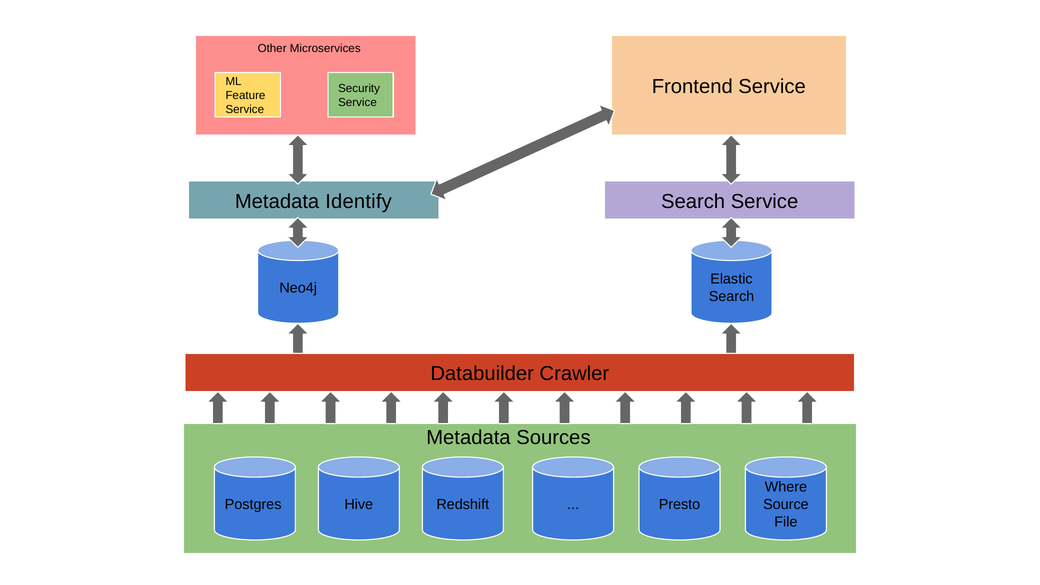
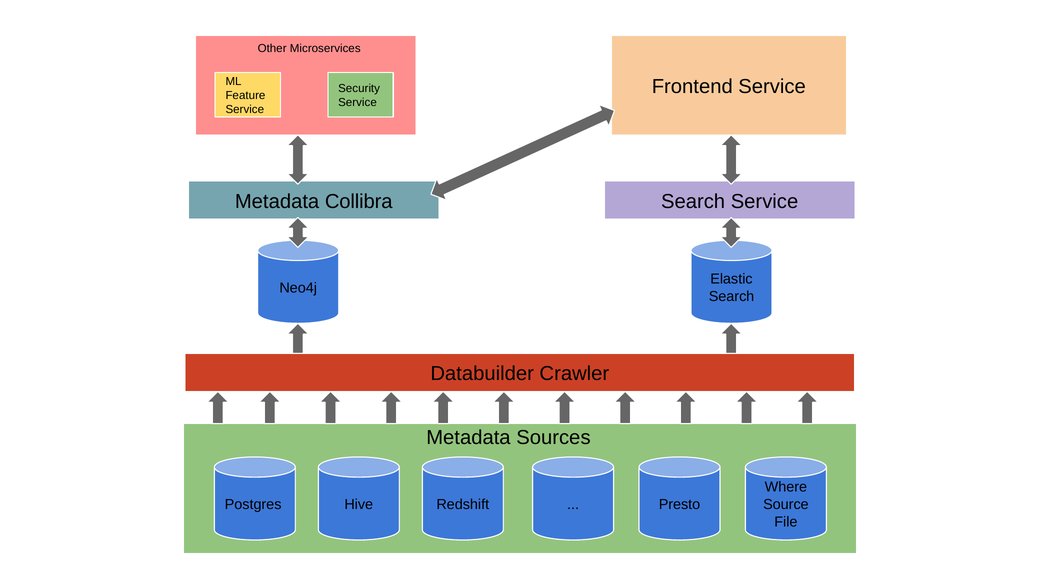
Identify: Identify -> Collibra
